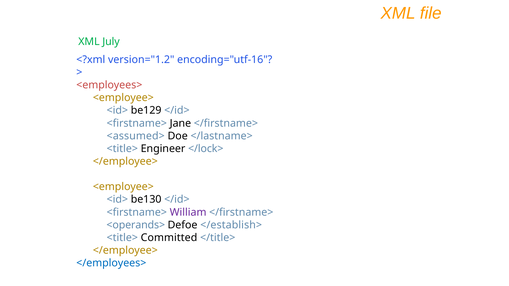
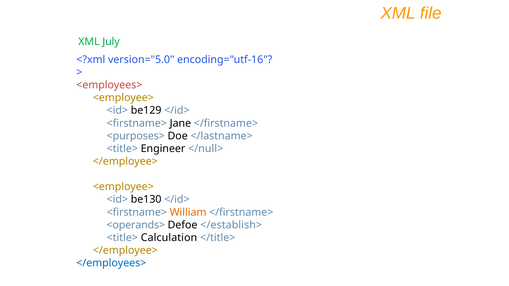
version="1.2: version="1.2 -> version="5.0
<assumed>: <assumed> -> <purposes>
</lock>: </lock> -> </null>
William colour: purple -> orange
Committed: Committed -> Calculation
